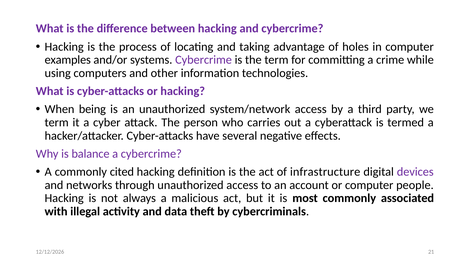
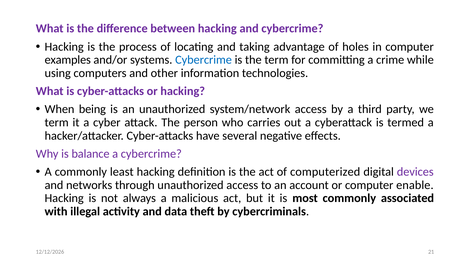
Cybercrime at (204, 60) colour: purple -> blue
cited: cited -> least
infrastructure: infrastructure -> computerized
people: people -> enable
